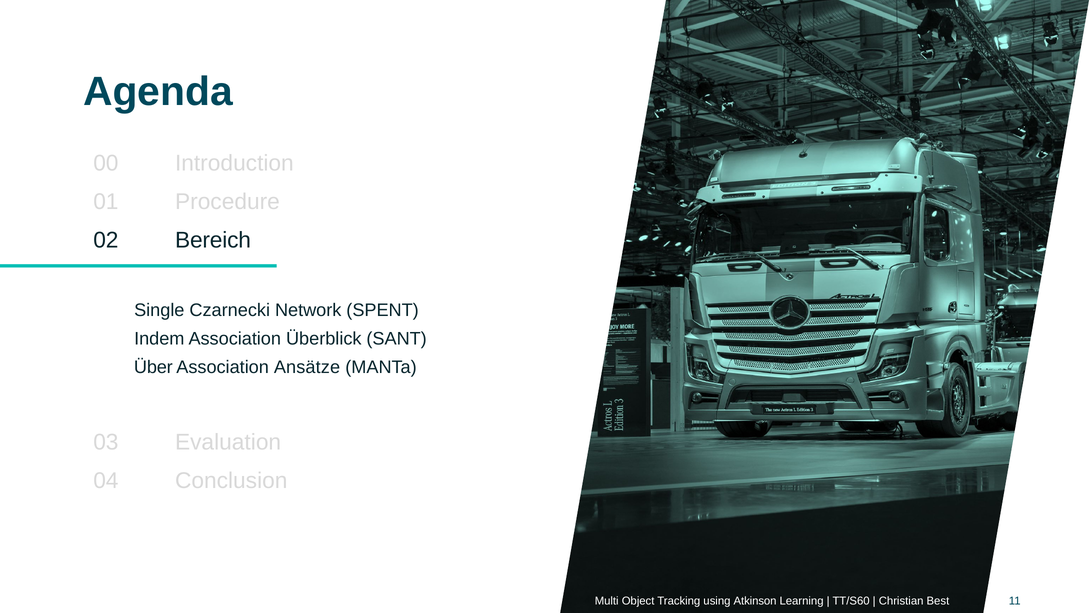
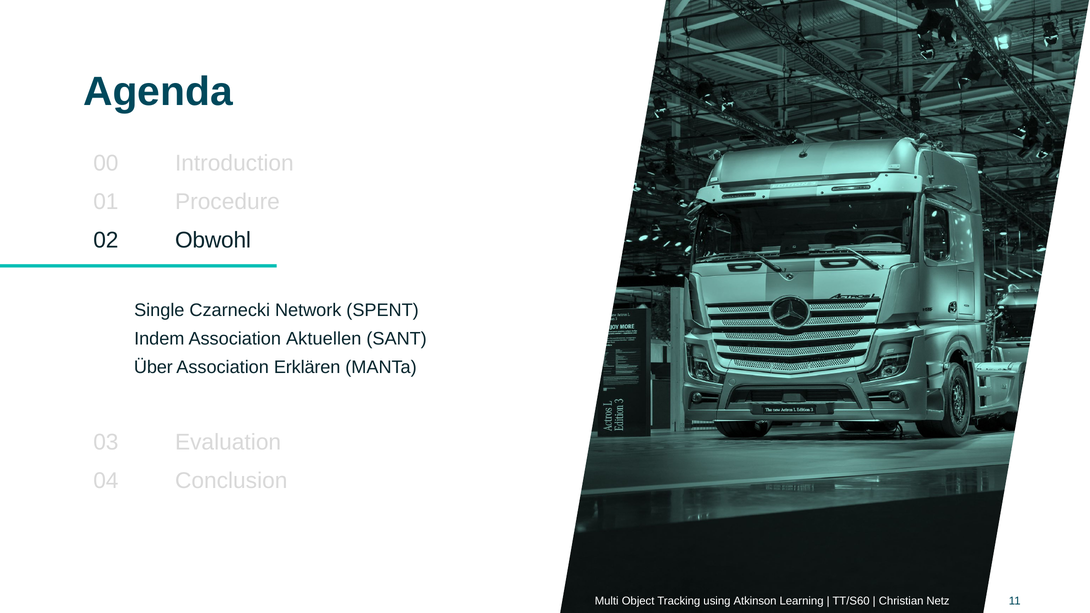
Bereich: Bereich -> Obwohl
Überblick: Überblick -> Aktuellen
Ansätze: Ansätze -> Erklären
Best: Best -> Netz
